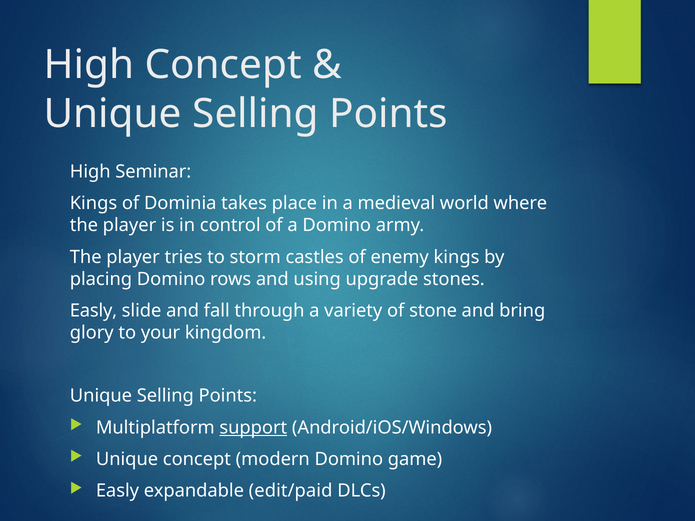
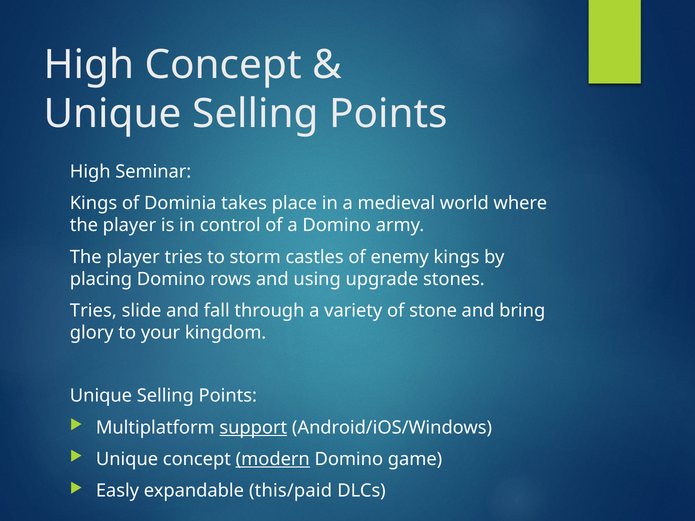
Easly at (93, 311): Easly -> Tries
modern underline: none -> present
edit/paid: edit/paid -> this/paid
